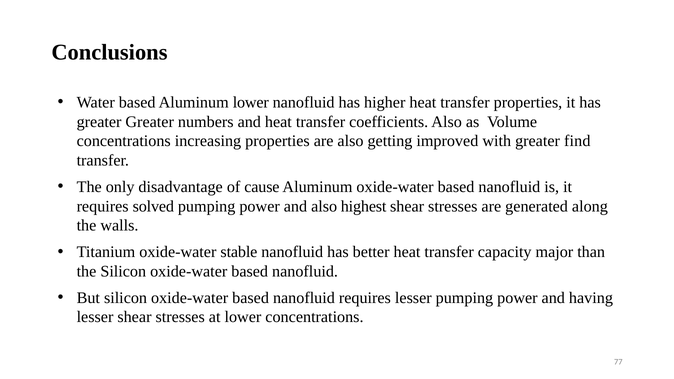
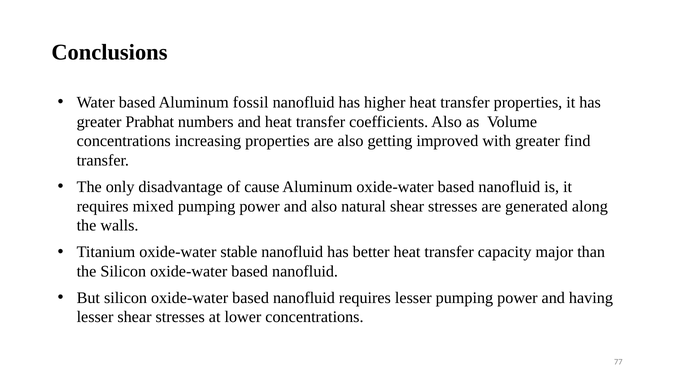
Aluminum lower: lower -> fossil
greater Greater: Greater -> Prabhat
solved: solved -> mixed
highest: highest -> natural
